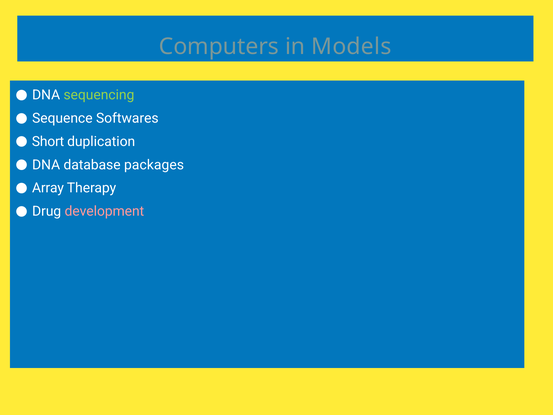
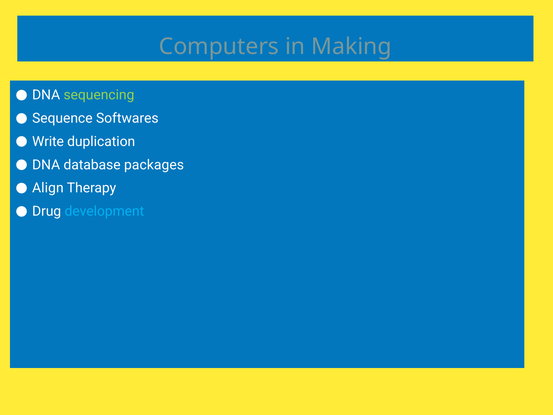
Models: Models -> Making
Short: Short -> Write
Array: Array -> Align
development colour: pink -> light blue
